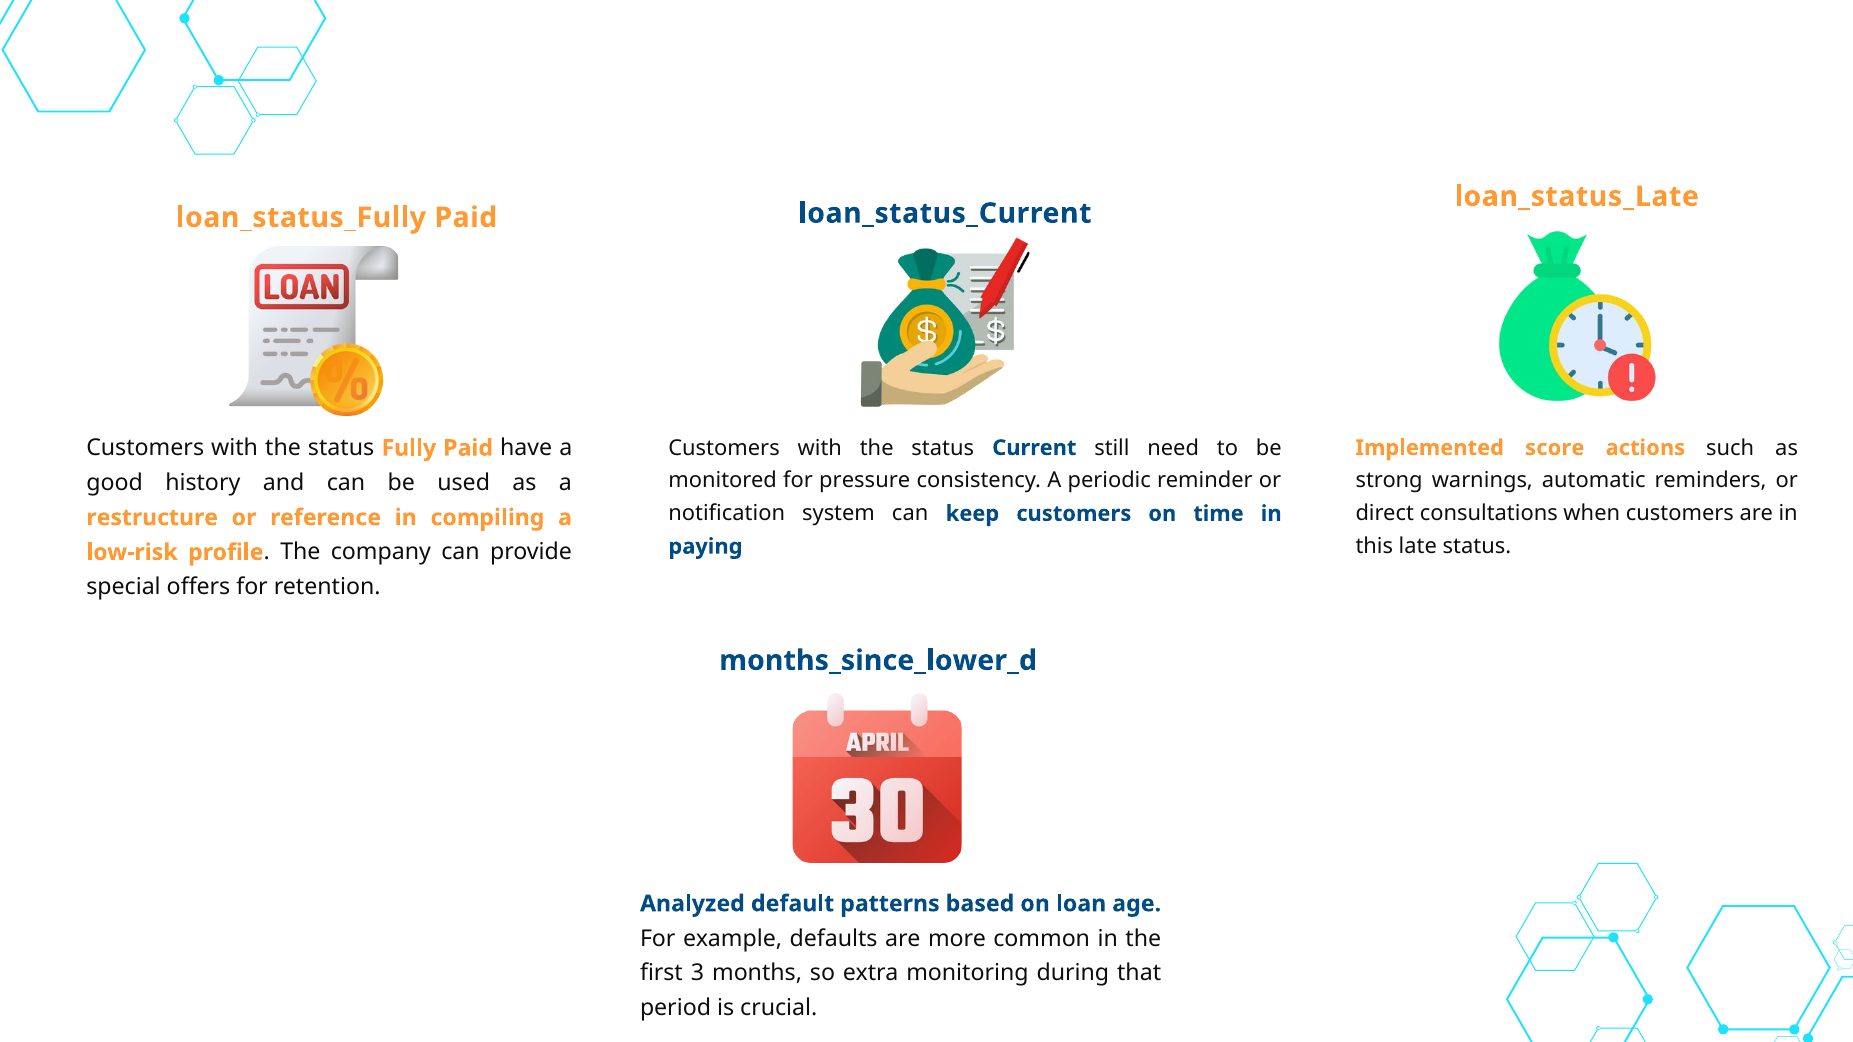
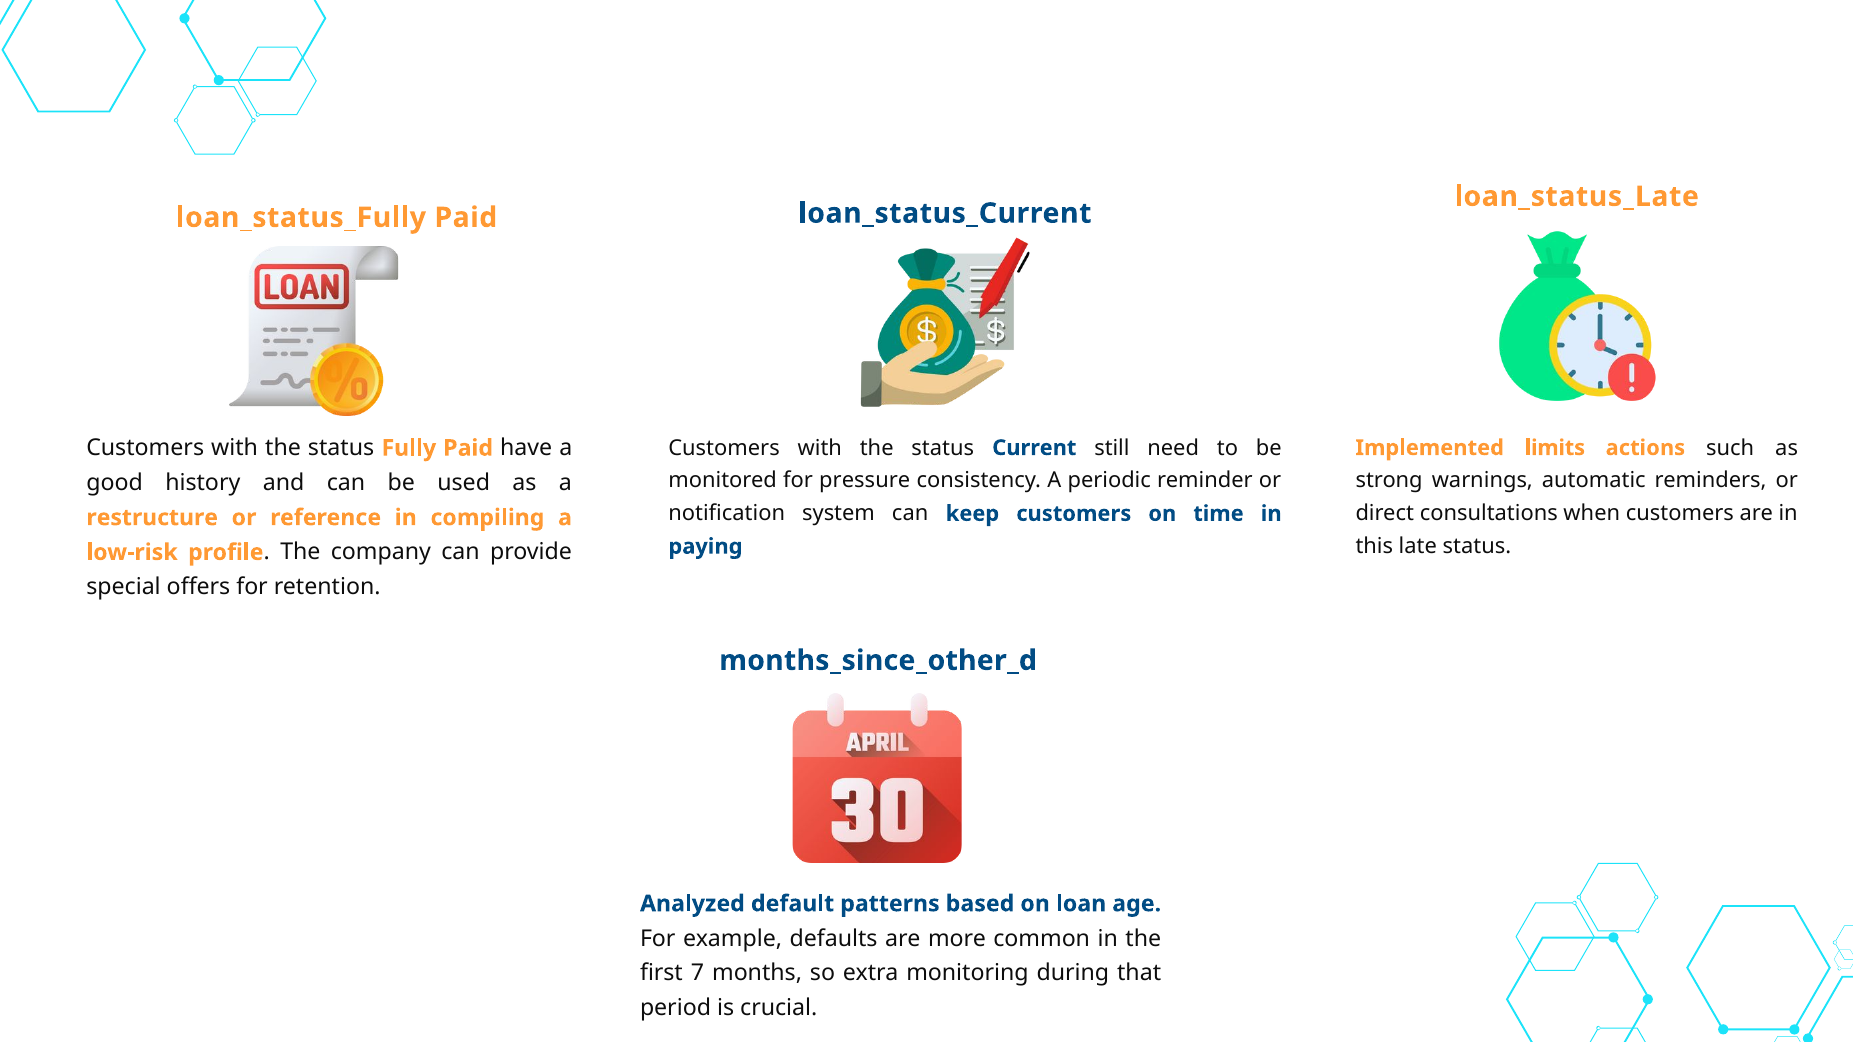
score: score -> limits
months_since_lower_d: months_since_lower_d -> months_since_other_d
3: 3 -> 7
